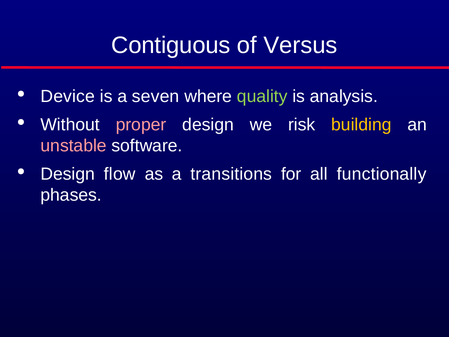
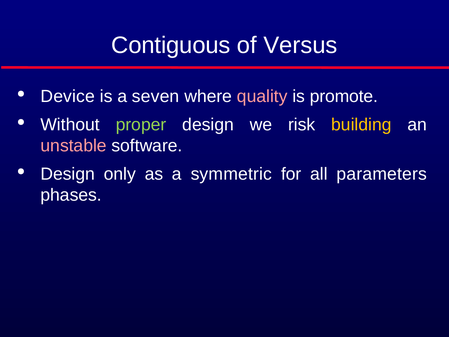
quality colour: light green -> pink
analysis: analysis -> promote
proper colour: pink -> light green
flow: flow -> only
transitions: transitions -> symmetric
functionally: functionally -> parameters
